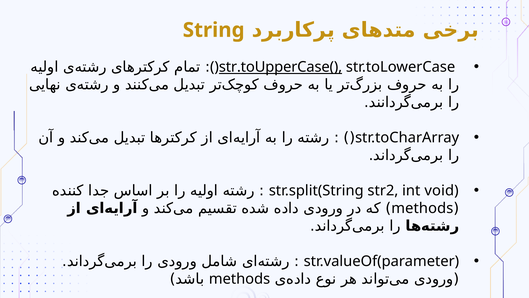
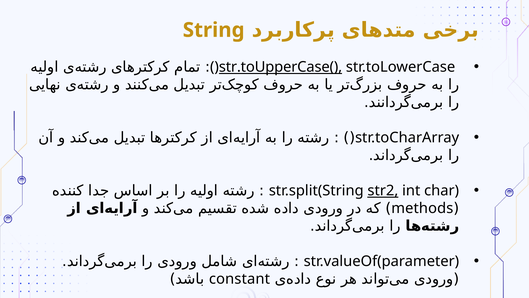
str2 underline: none -> present
int void: void -> char
methods at (240, 279): methods -> constant
